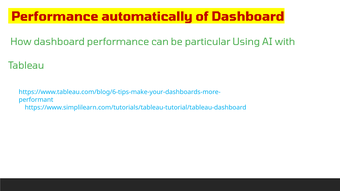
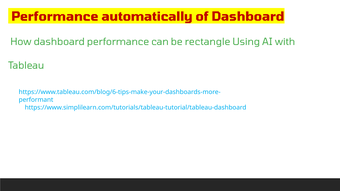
particular: particular -> rectangle
